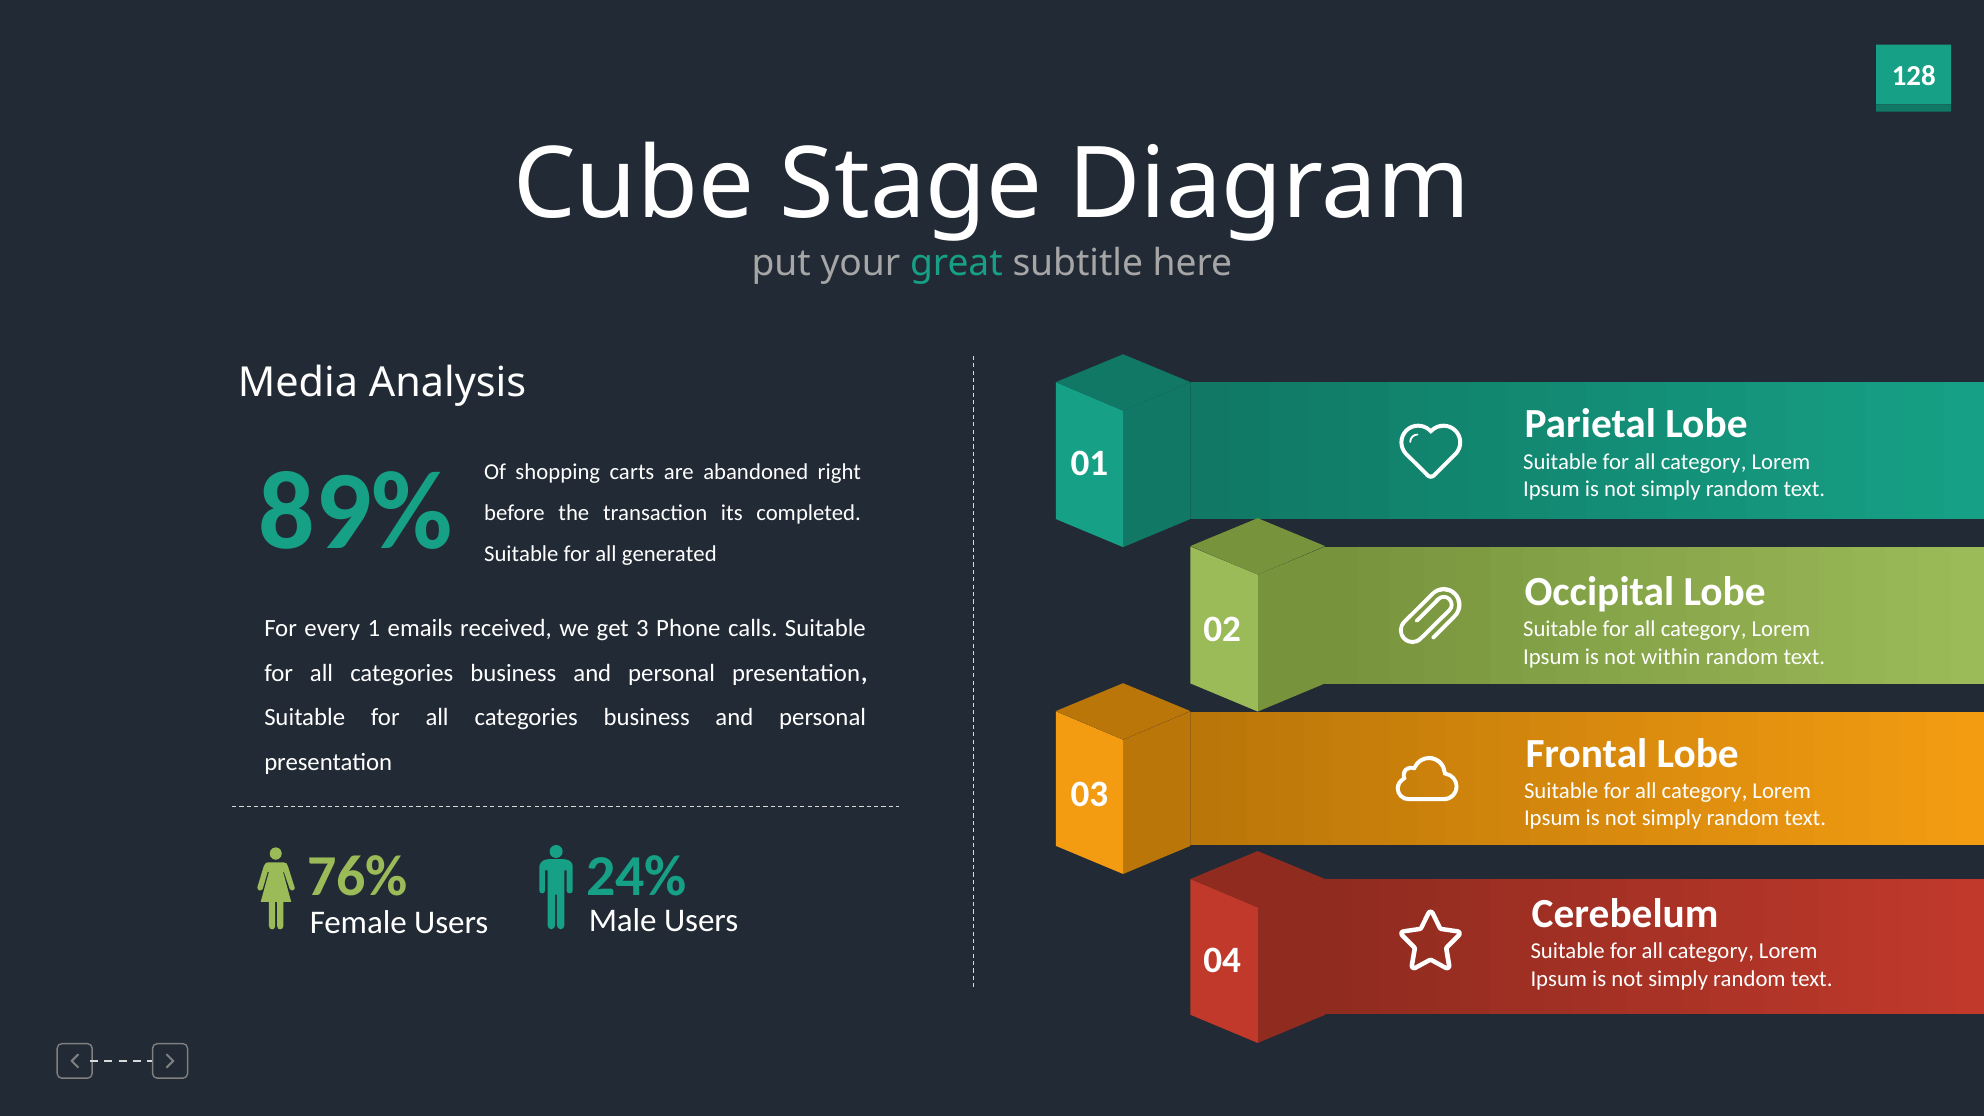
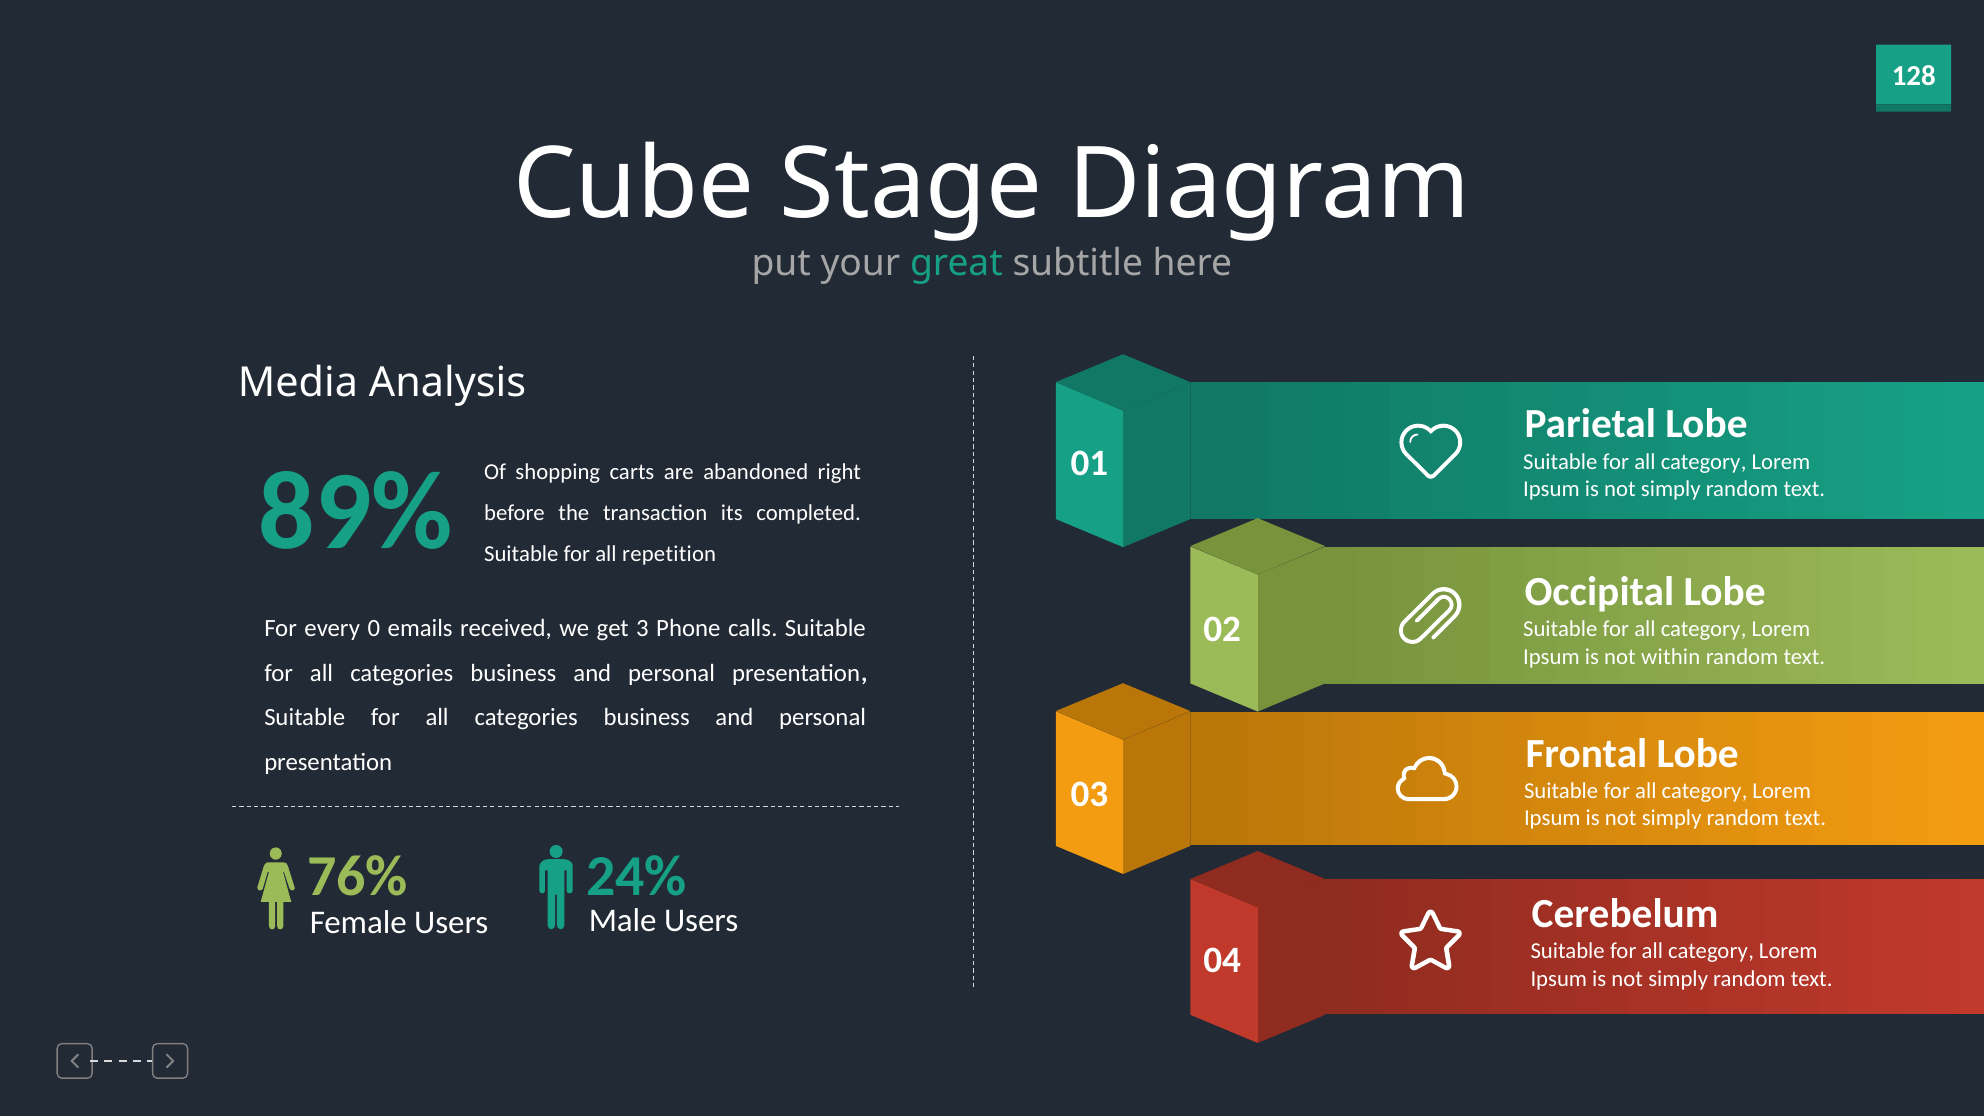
generated: generated -> repetition
1: 1 -> 0
